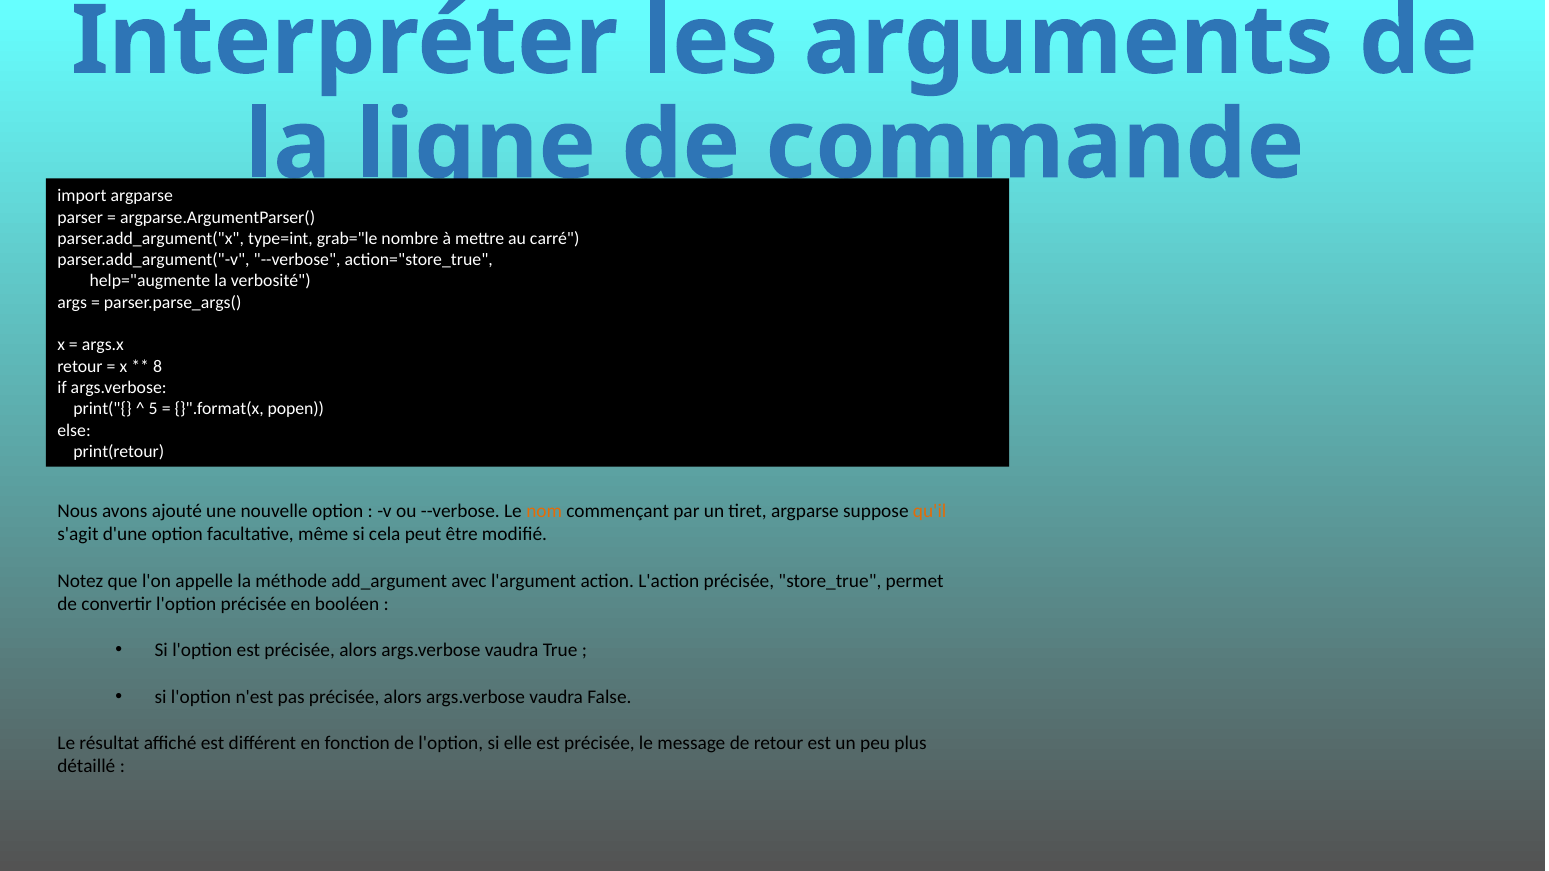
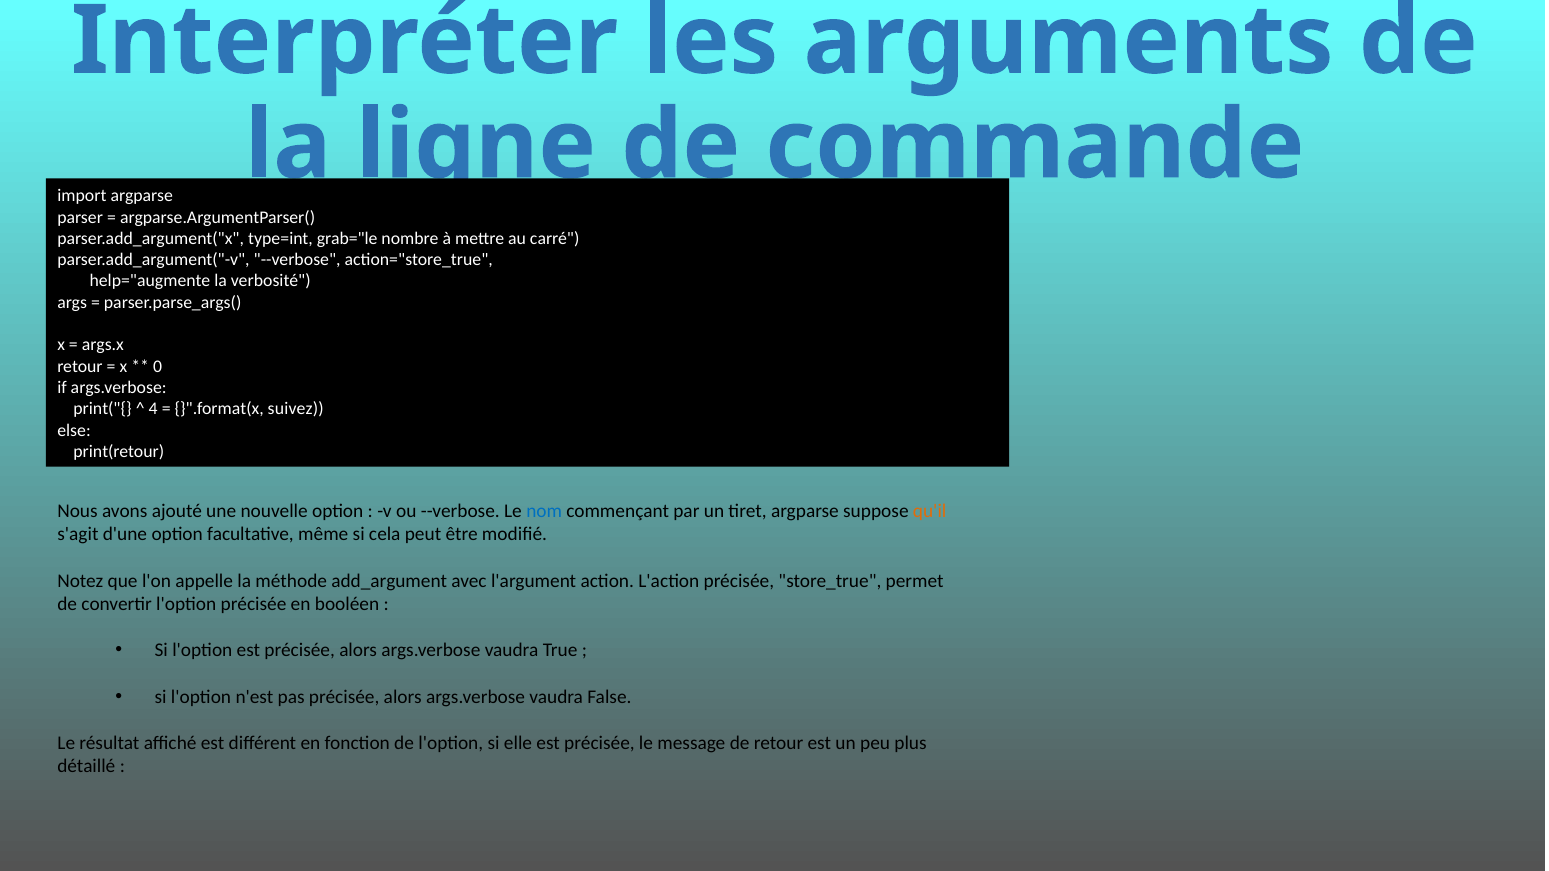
8: 8 -> 0
5: 5 -> 4
popen: popen -> suivez
nom colour: orange -> blue
